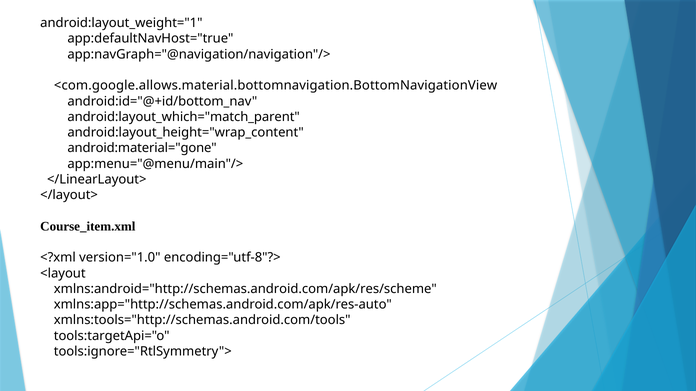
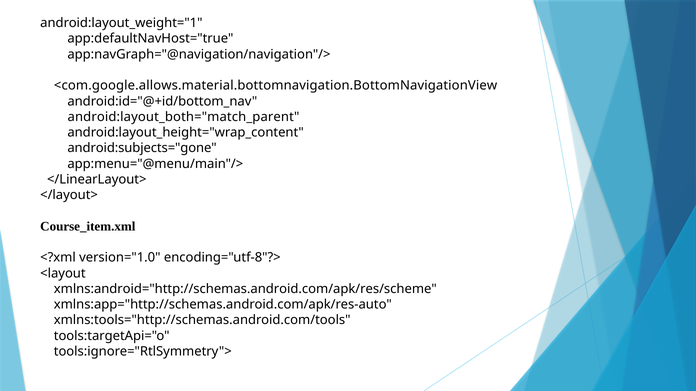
android:layout_which="match_parent: android:layout_which="match_parent -> android:layout_both="match_parent
android:material="gone: android:material="gone -> android:subjects="gone
